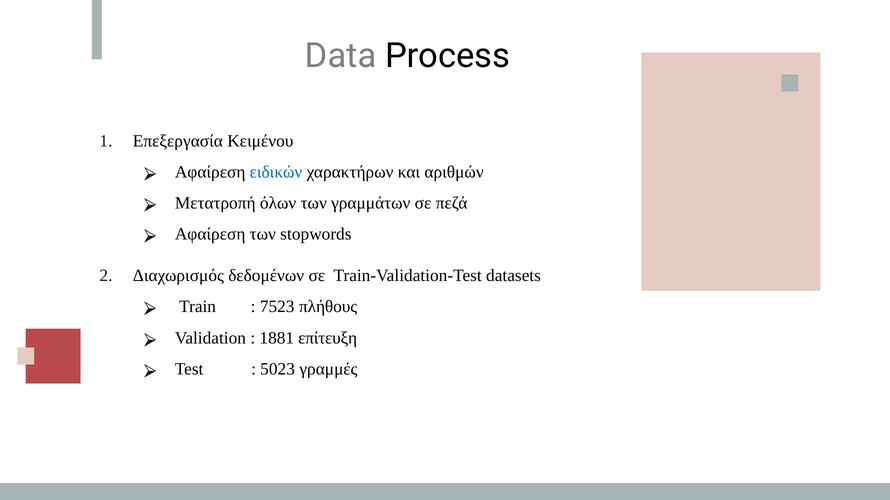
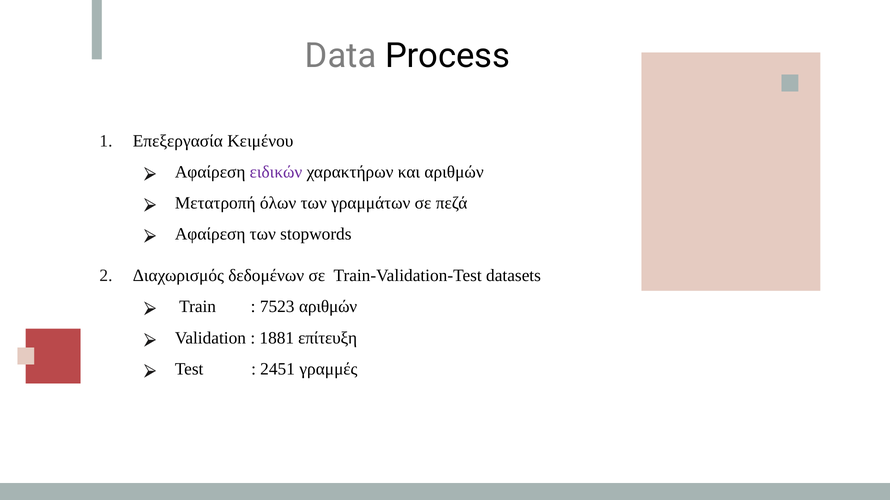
ειδικών colour: blue -> purple
7523 πλήθους: πλήθους -> αριθμών
5023: 5023 -> 2451
